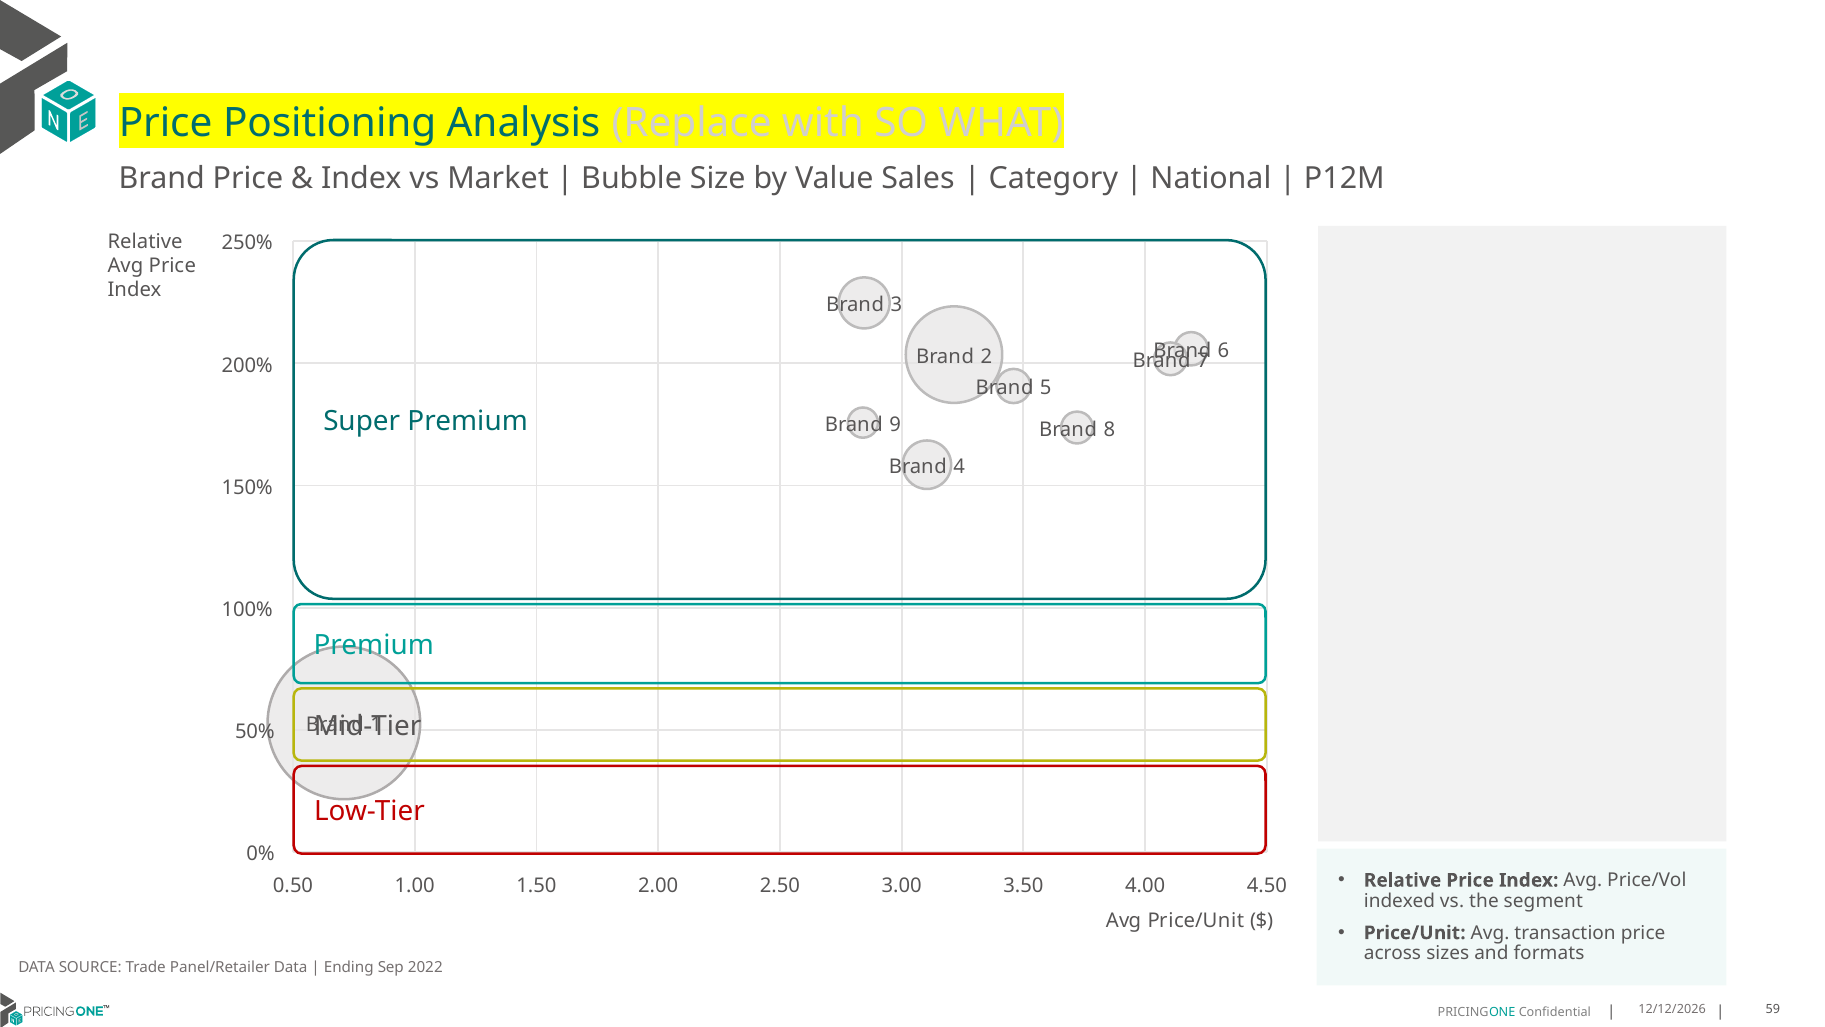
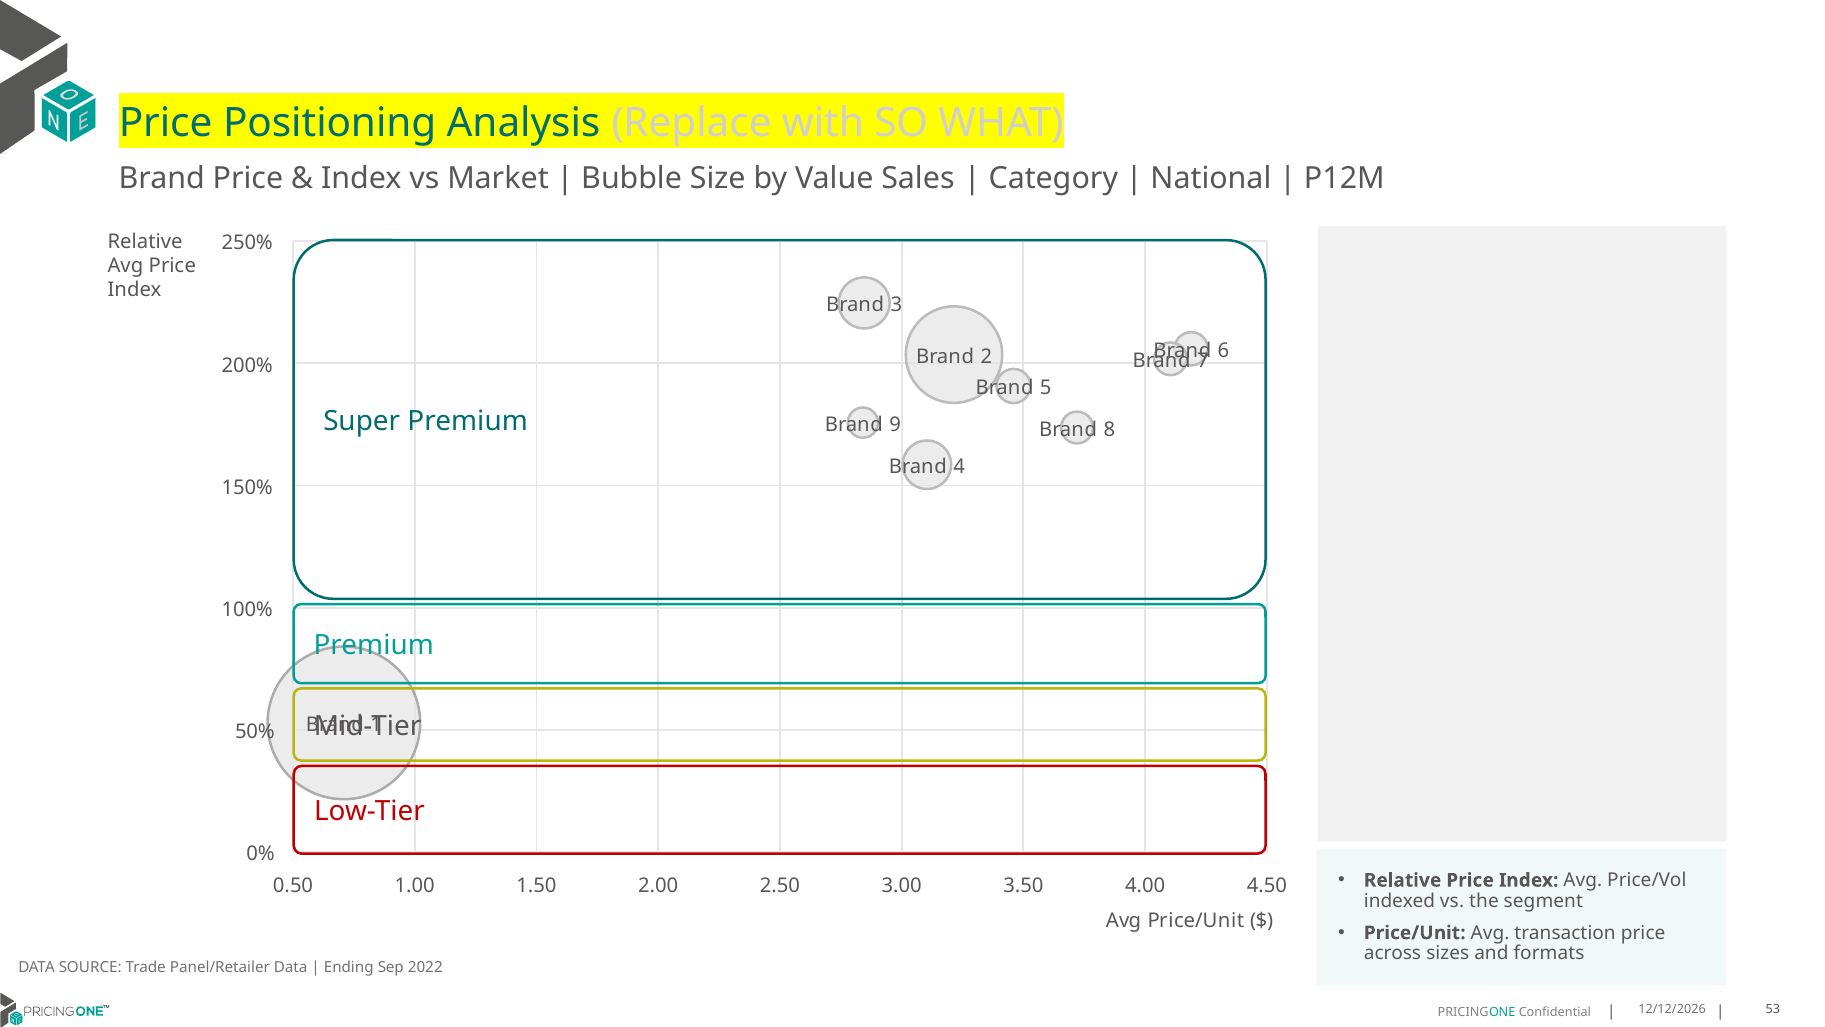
59: 59 -> 53
